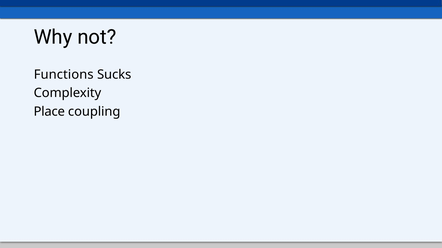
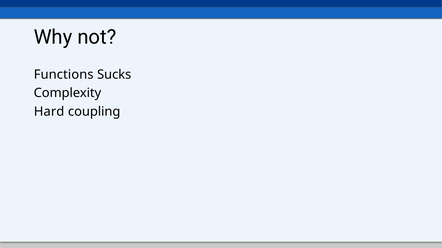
Place: Place -> Hard
